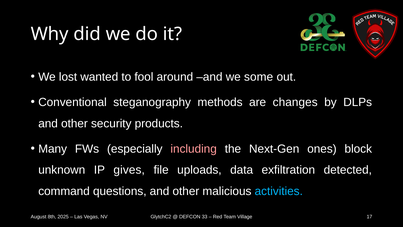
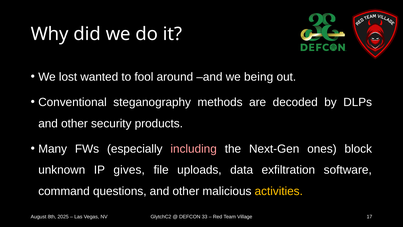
some: some -> being
changes: changes -> decoded
detected: detected -> software
activities colour: light blue -> yellow
